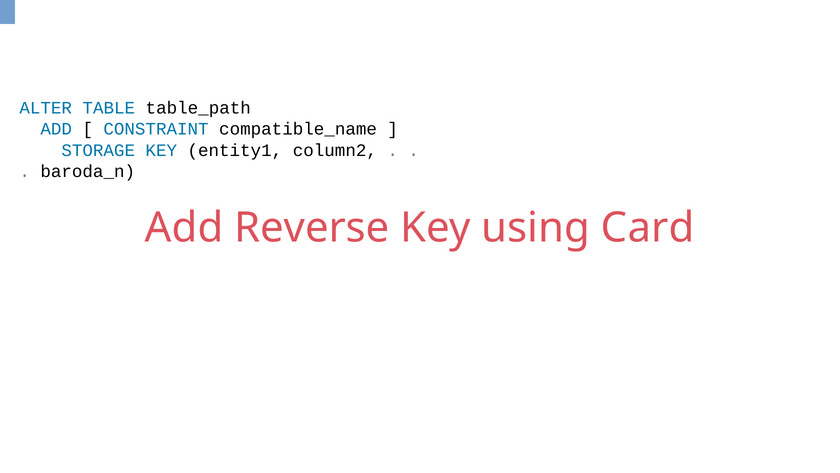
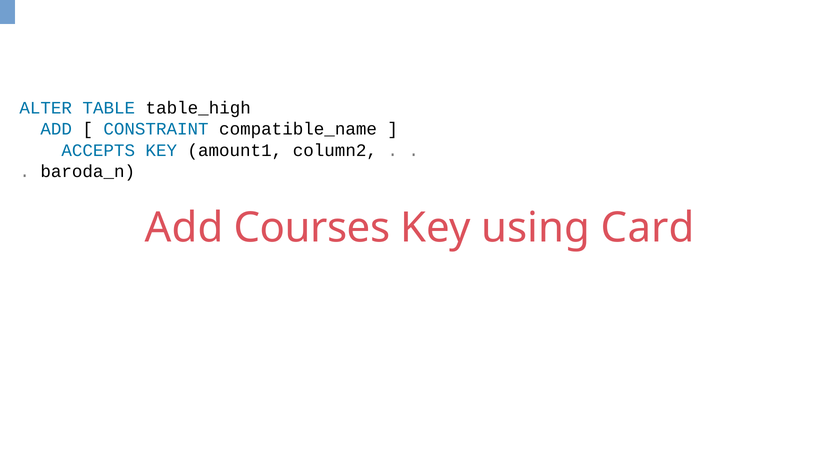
table_path: table_path -> table_high
STORAGE: STORAGE -> ACCEPTS
entity1: entity1 -> amount1
Reverse: Reverse -> Courses
